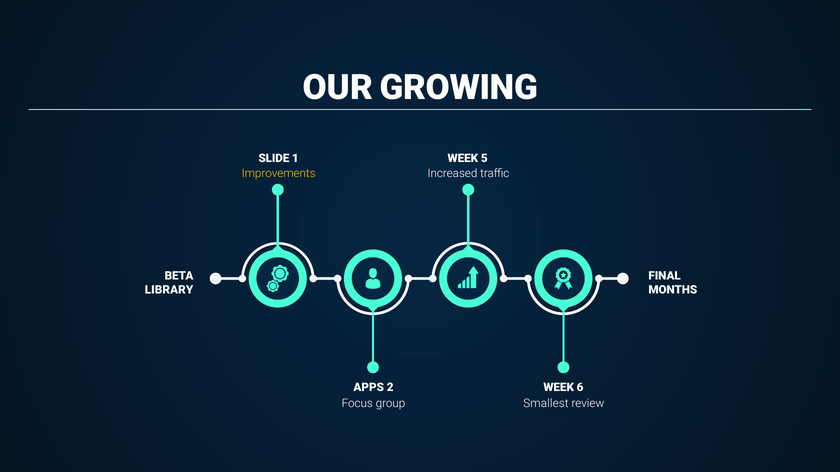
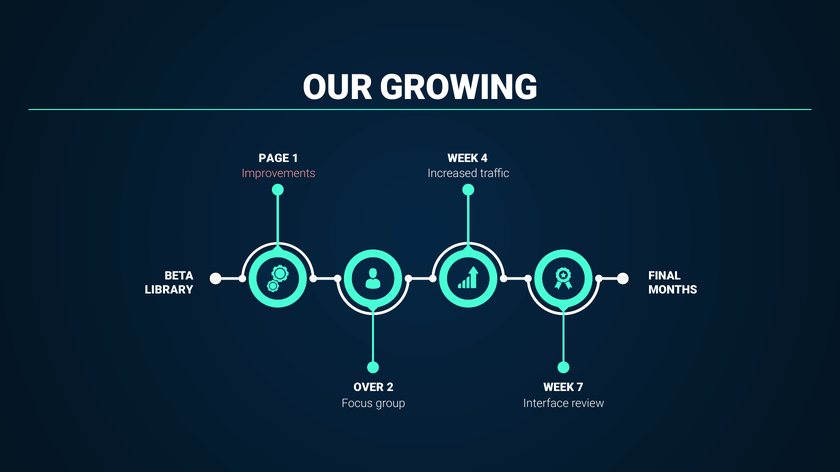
SLIDE: SLIDE -> PAGE
5: 5 -> 4
Improvements colour: yellow -> pink
APPS: APPS -> OVER
6: 6 -> 7
Smallest: Smallest -> Interface
